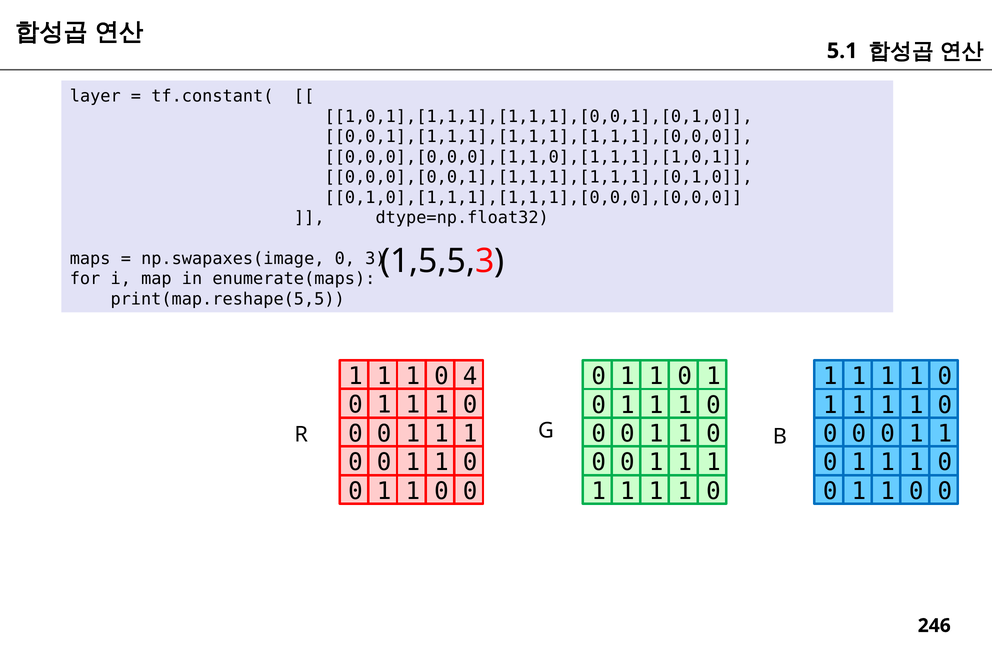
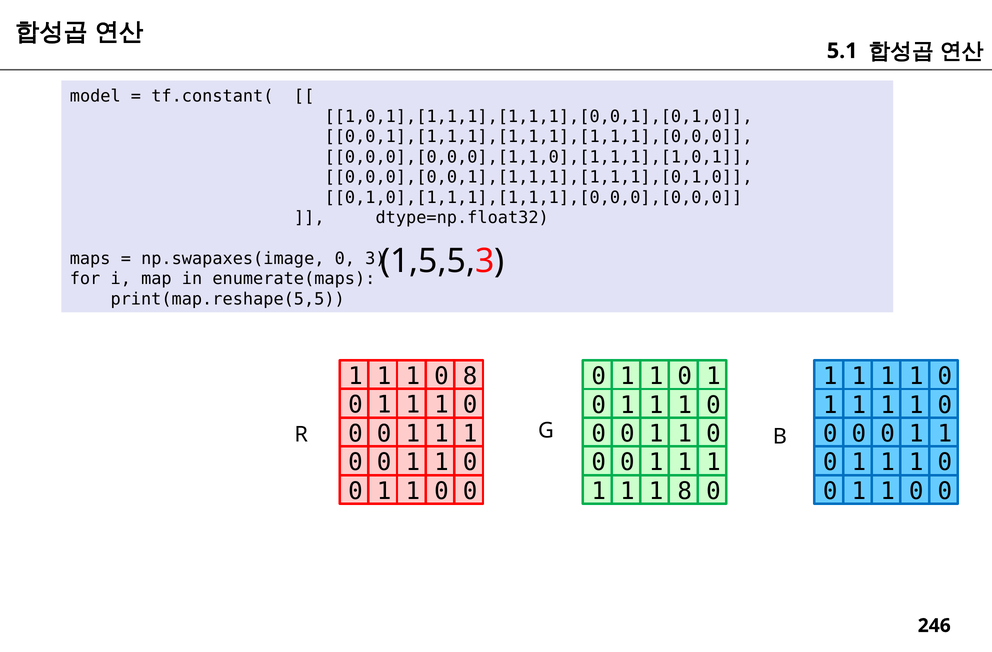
layer: layer -> model
0 4: 4 -> 8
1 at (685, 491): 1 -> 8
